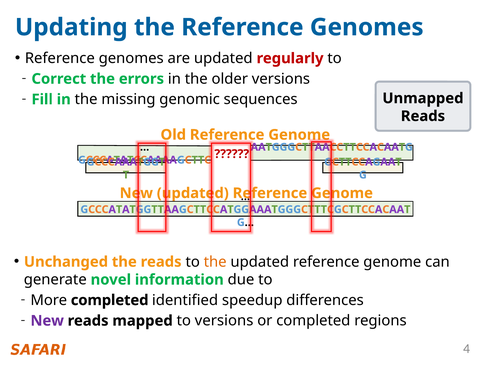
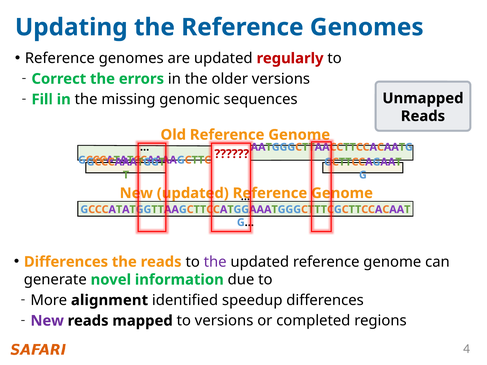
Unchanged at (66, 262): Unchanged -> Differences
the at (215, 262) colour: orange -> purple
More completed: completed -> alignment
